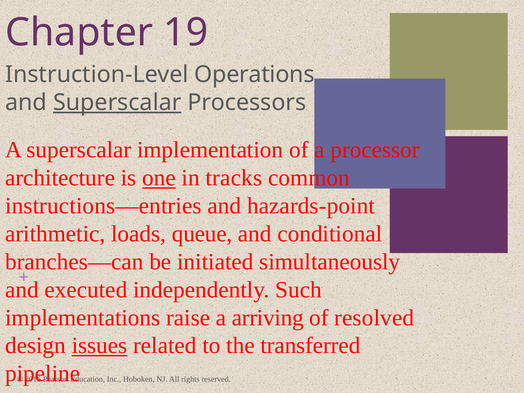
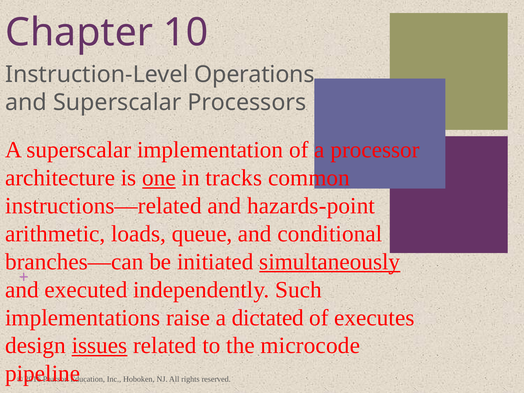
19: 19 -> 10
Superscalar at (117, 102) underline: present -> none
instructions—entries: instructions—entries -> instructions—related
simultaneously underline: none -> present
arriving: arriving -> dictated
resolved: resolved -> executes
transferred: transferred -> microcode
